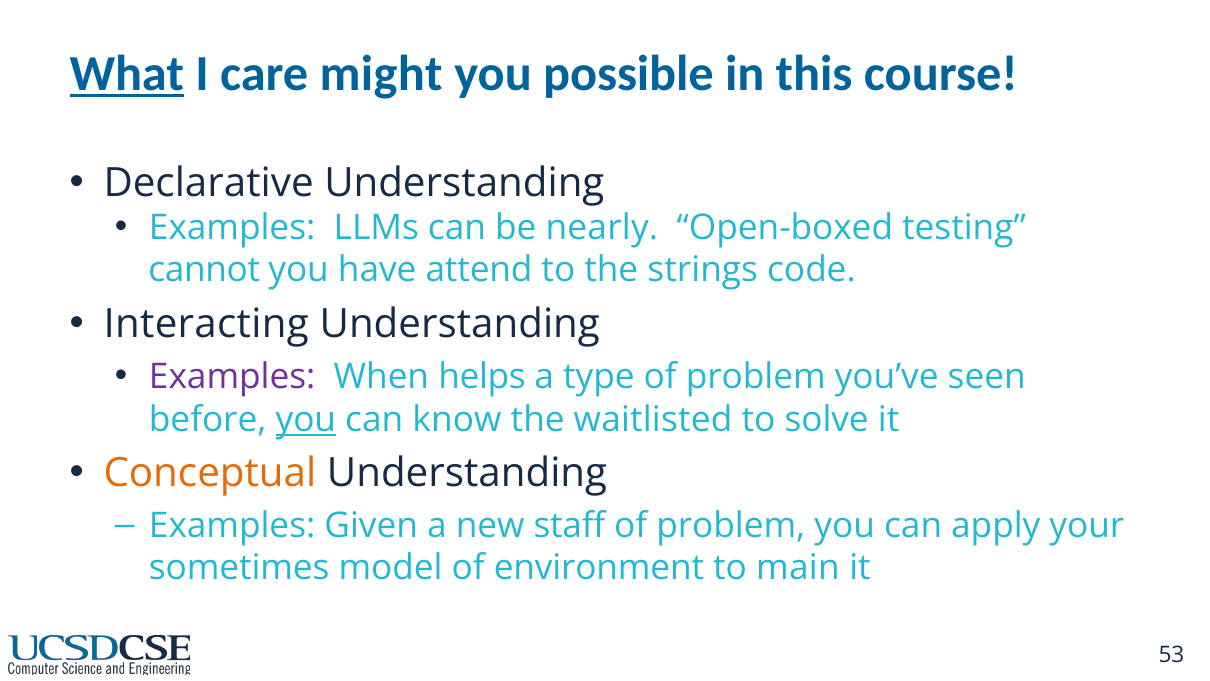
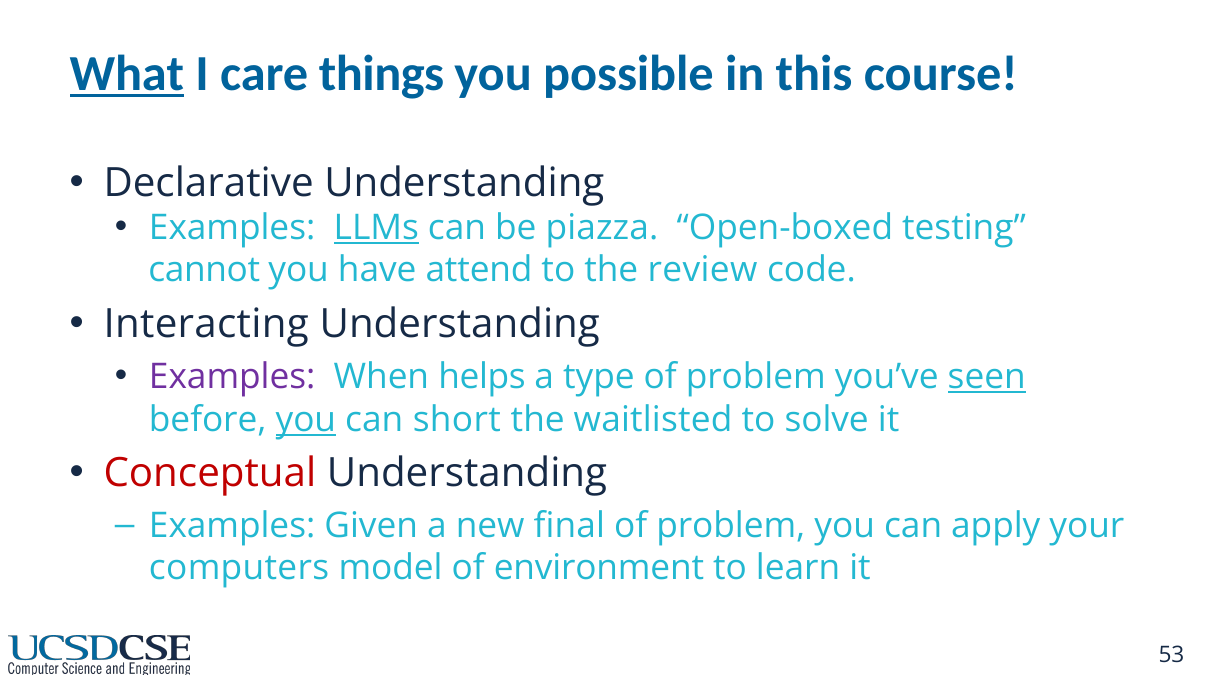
might: might -> things
LLMs underline: none -> present
nearly: nearly -> piazza
strings: strings -> review
seen underline: none -> present
know: know -> short
Conceptual colour: orange -> red
staff: staff -> final
sometimes: sometimes -> computers
main: main -> learn
